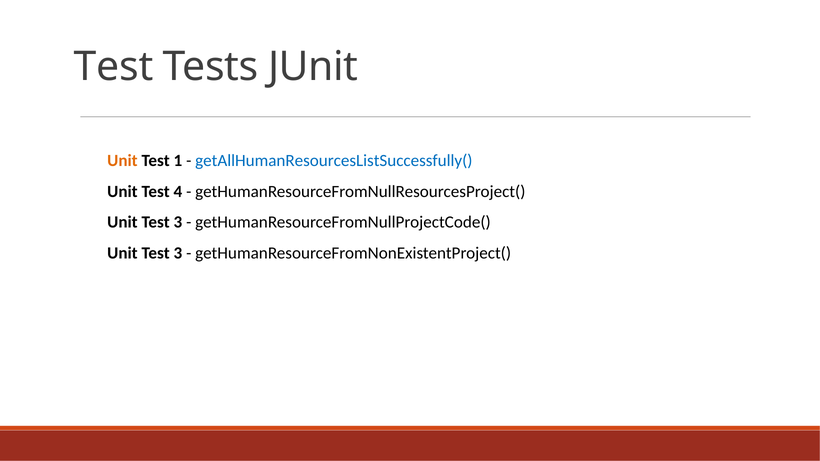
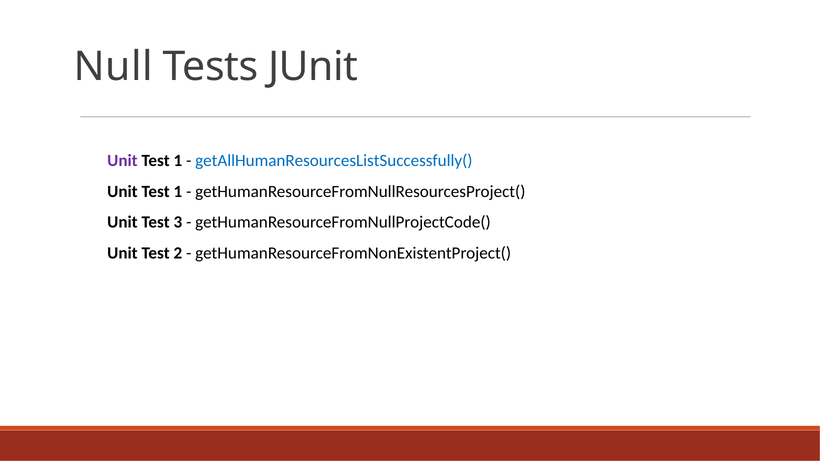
Test at (114, 67): Test -> Null
Unit at (122, 161) colour: orange -> purple
4 at (178, 192): 4 -> 1
3 at (178, 253): 3 -> 2
